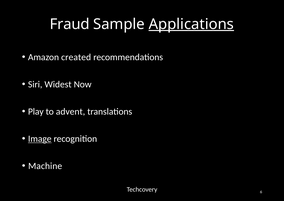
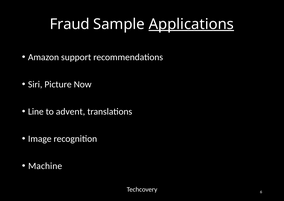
created: created -> support
Widest: Widest -> Picture
Play: Play -> Line
Image underline: present -> none
